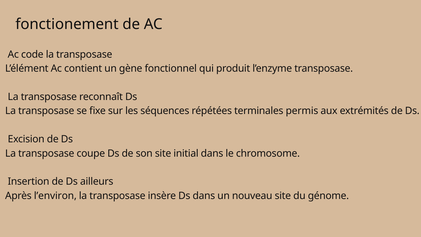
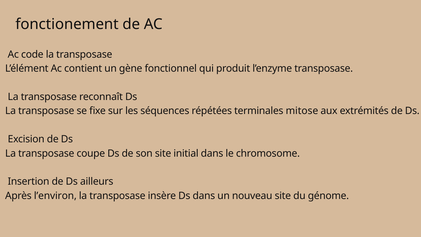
permis: permis -> mitose
